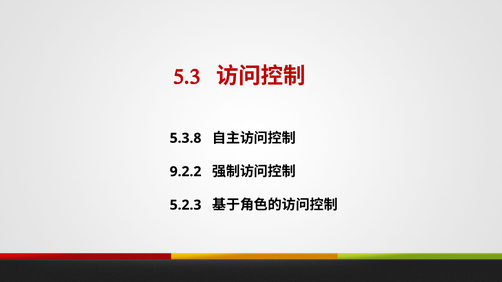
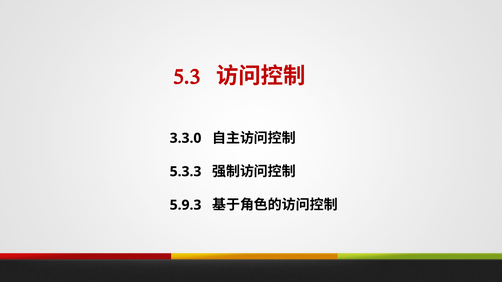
5.3.8: 5.3.8 -> 3.3.0
9.2.2: 9.2.2 -> 5.3.3
5.2.3: 5.2.3 -> 5.9.3
